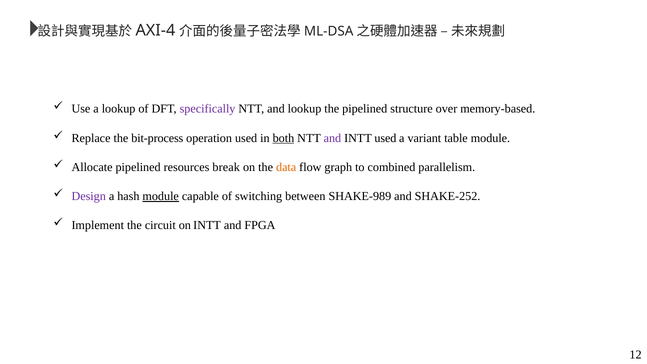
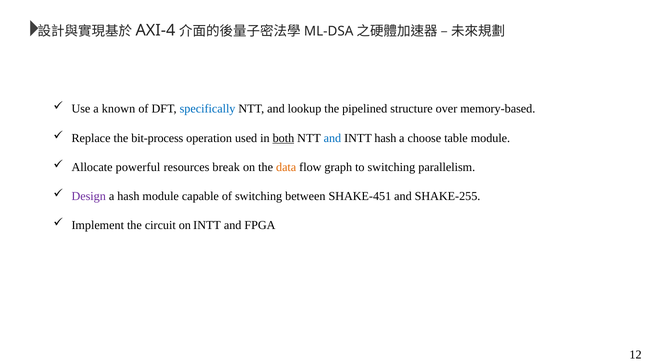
a lookup: lookup -> known
specifically colour: purple -> blue
and at (332, 138) colour: purple -> blue
INTT used: used -> hash
variant: variant -> choose
Allocate pipelined: pipelined -> powerful
to combined: combined -> switching
module at (161, 196) underline: present -> none
SHAKE-989: SHAKE-989 -> SHAKE-451
SHAKE-252: SHAKE-252 -> SHAKE-255
